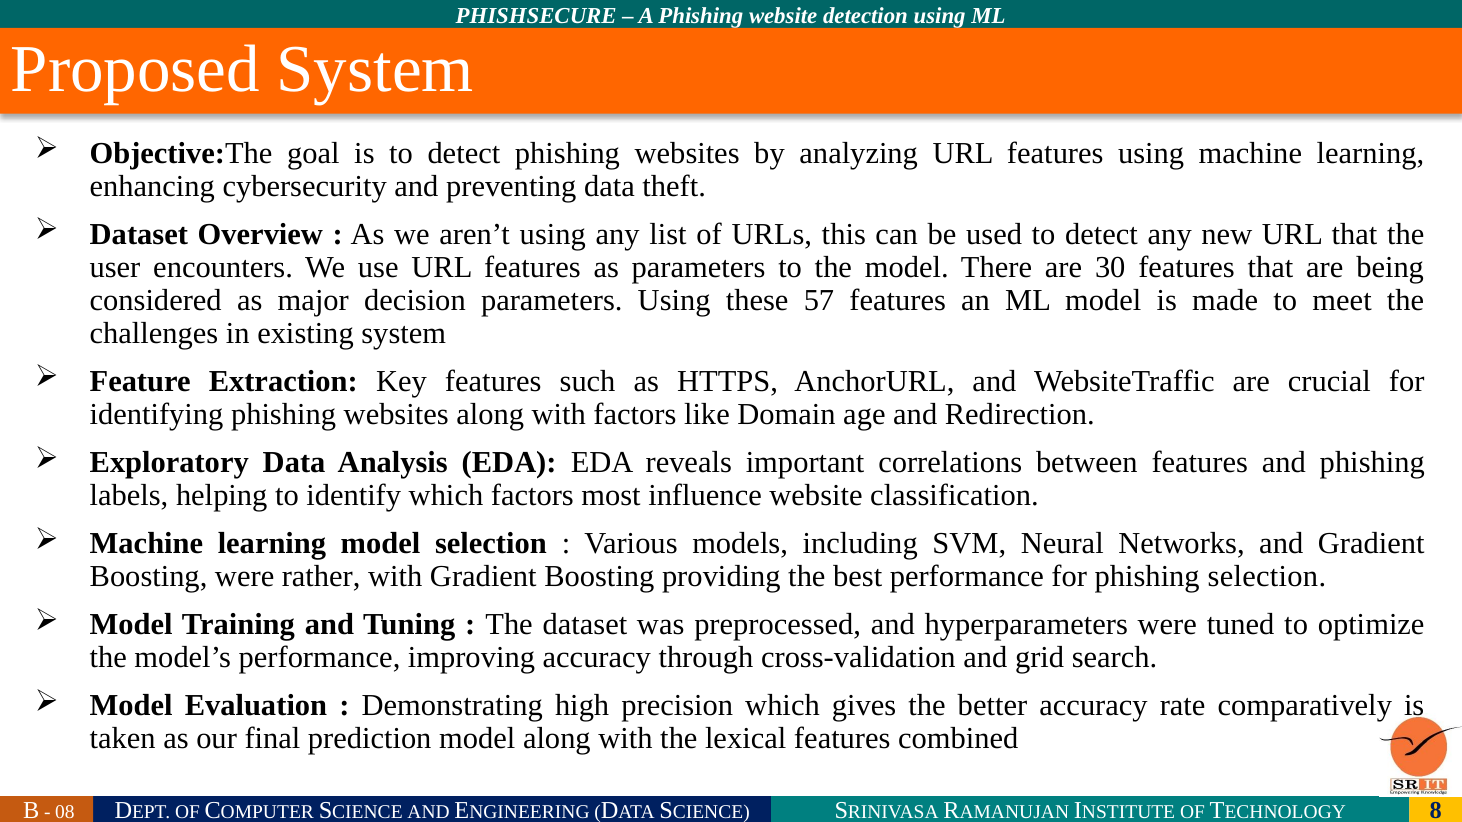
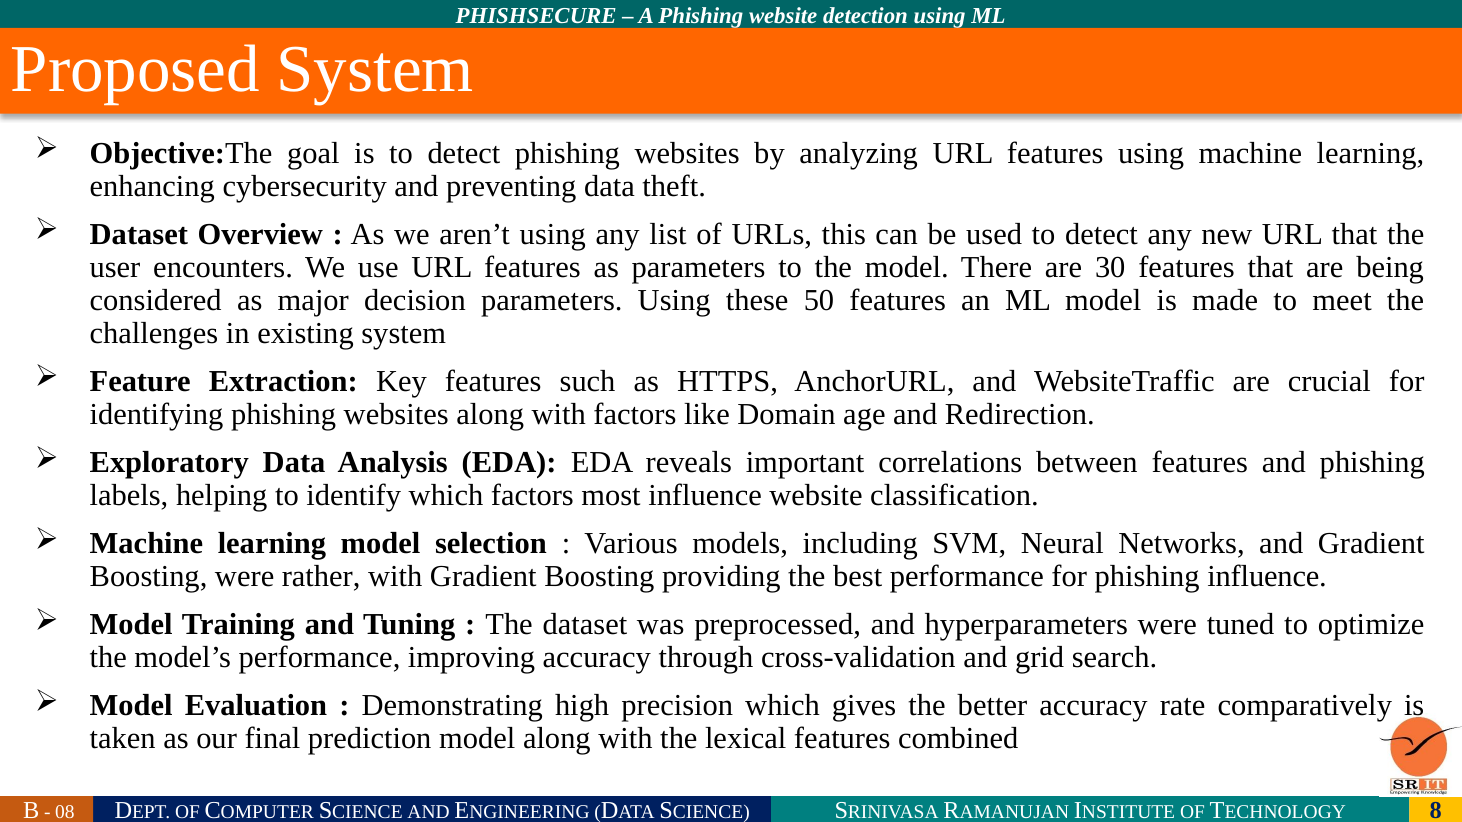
57: 57 -> 50
phishing selection: selection -> influence
